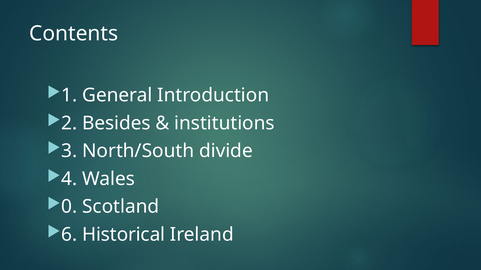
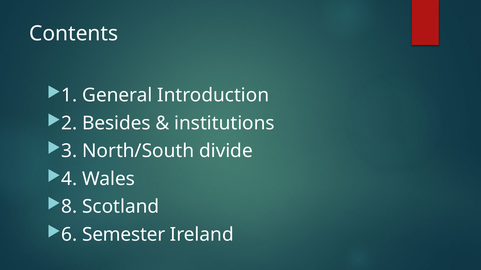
0: 0 -> 8
Historical: Historical -> Semester
